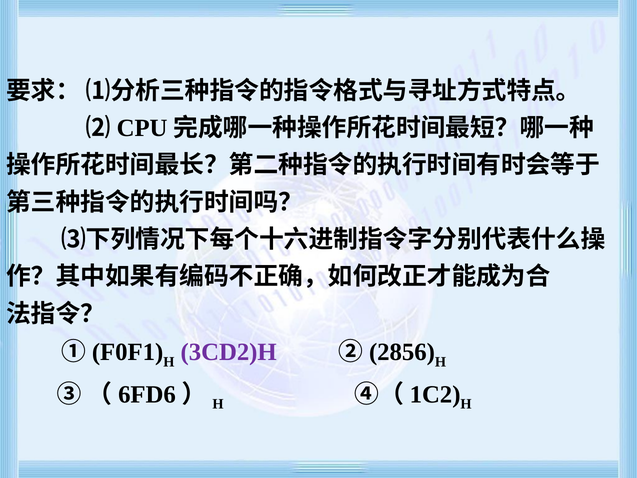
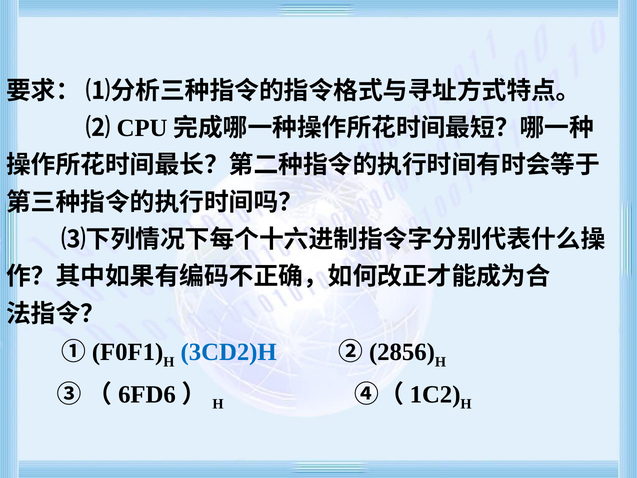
3CD2)H colour: purple -> blue
